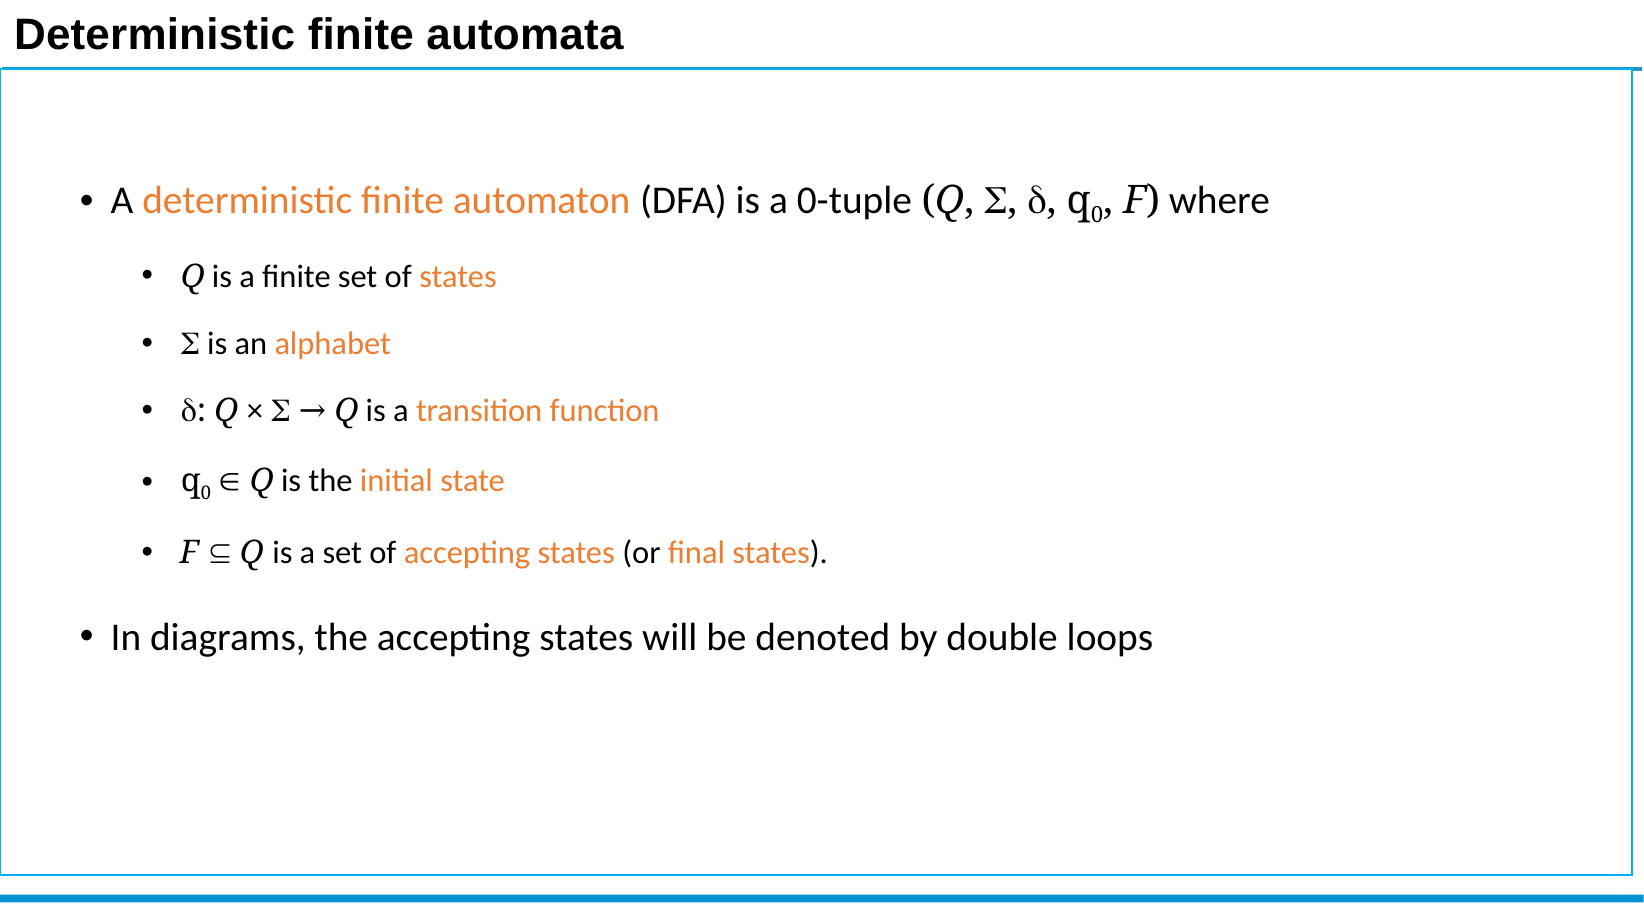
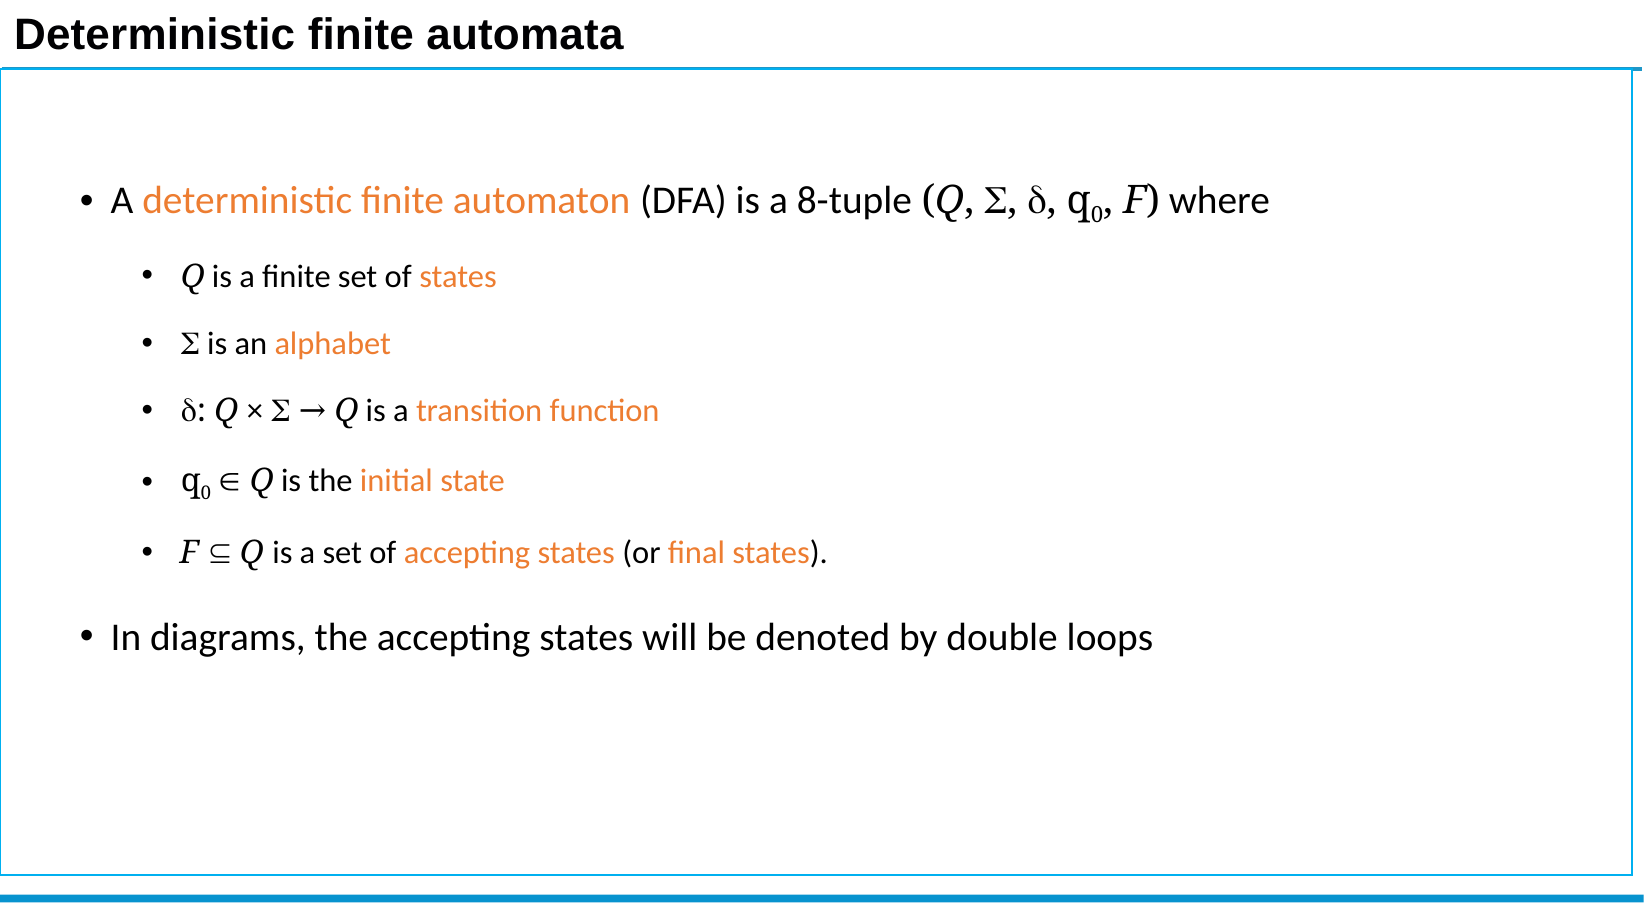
0-tuple: 0-tuple -> 8-tuple
